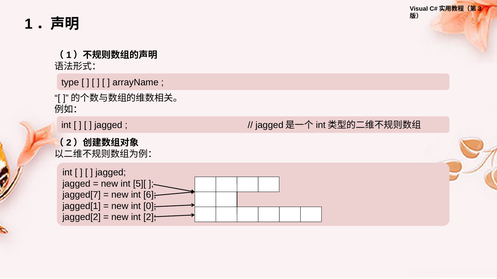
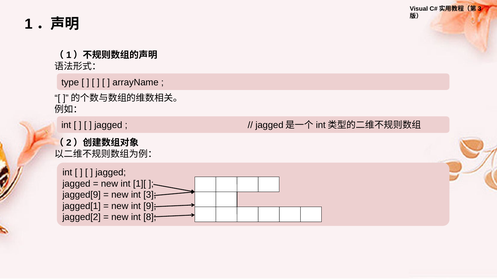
5][: 5][ -> 1][
jagged[7: jagged[7 -> jagged[9
6: 6 -> 3
0: 0 -> 9
2: 2 -> 8
